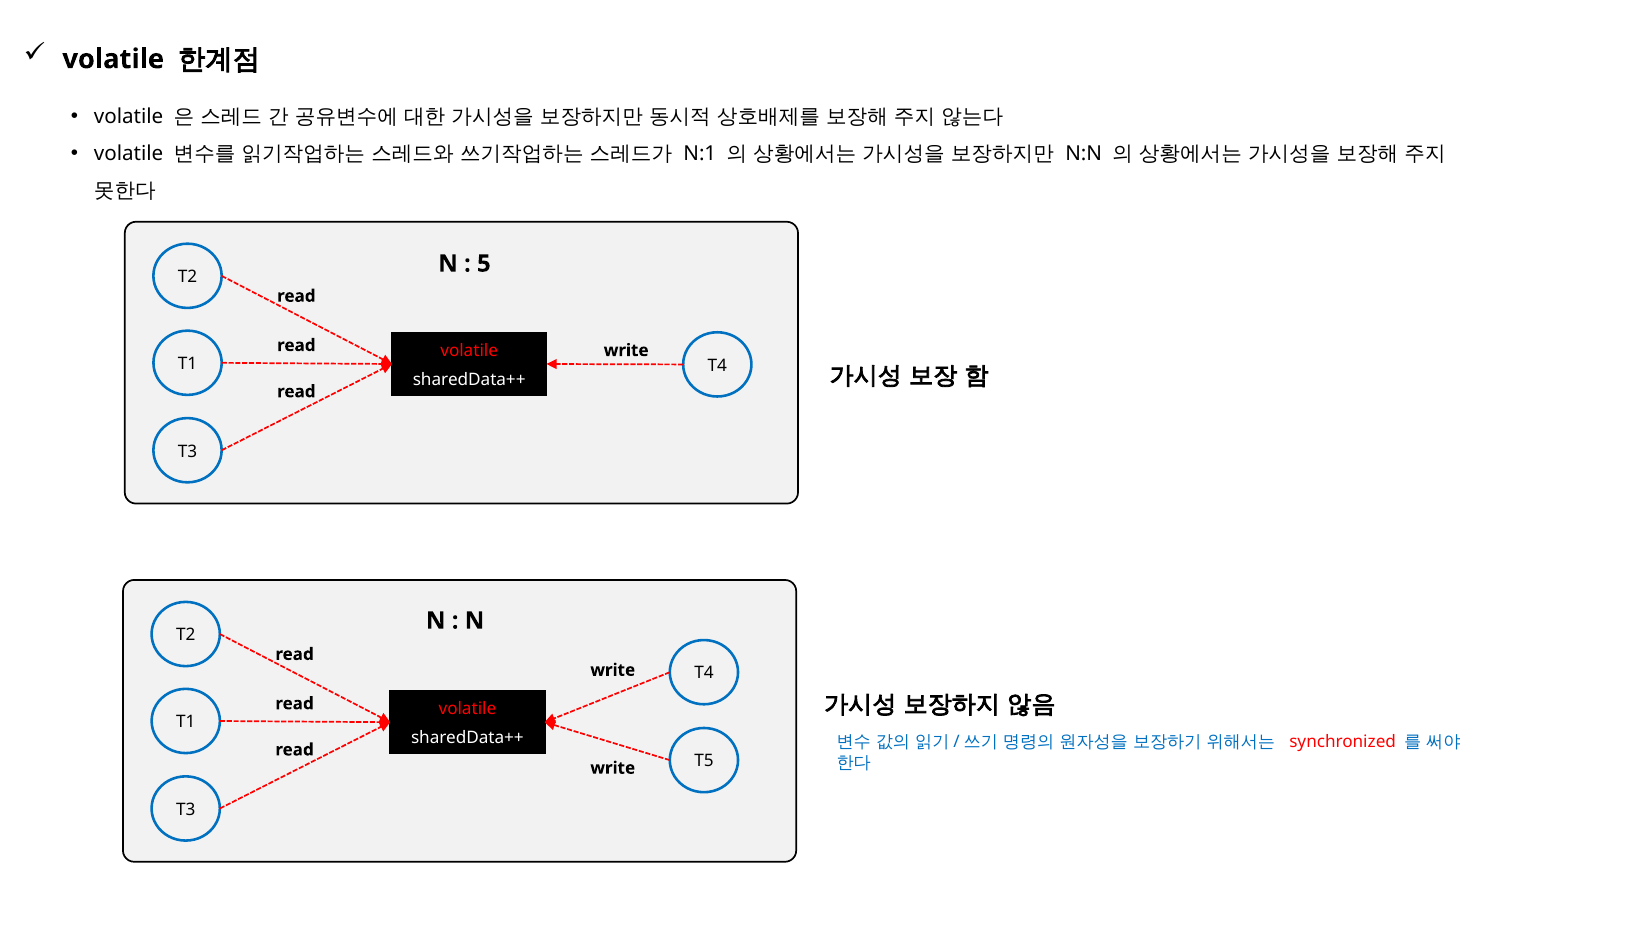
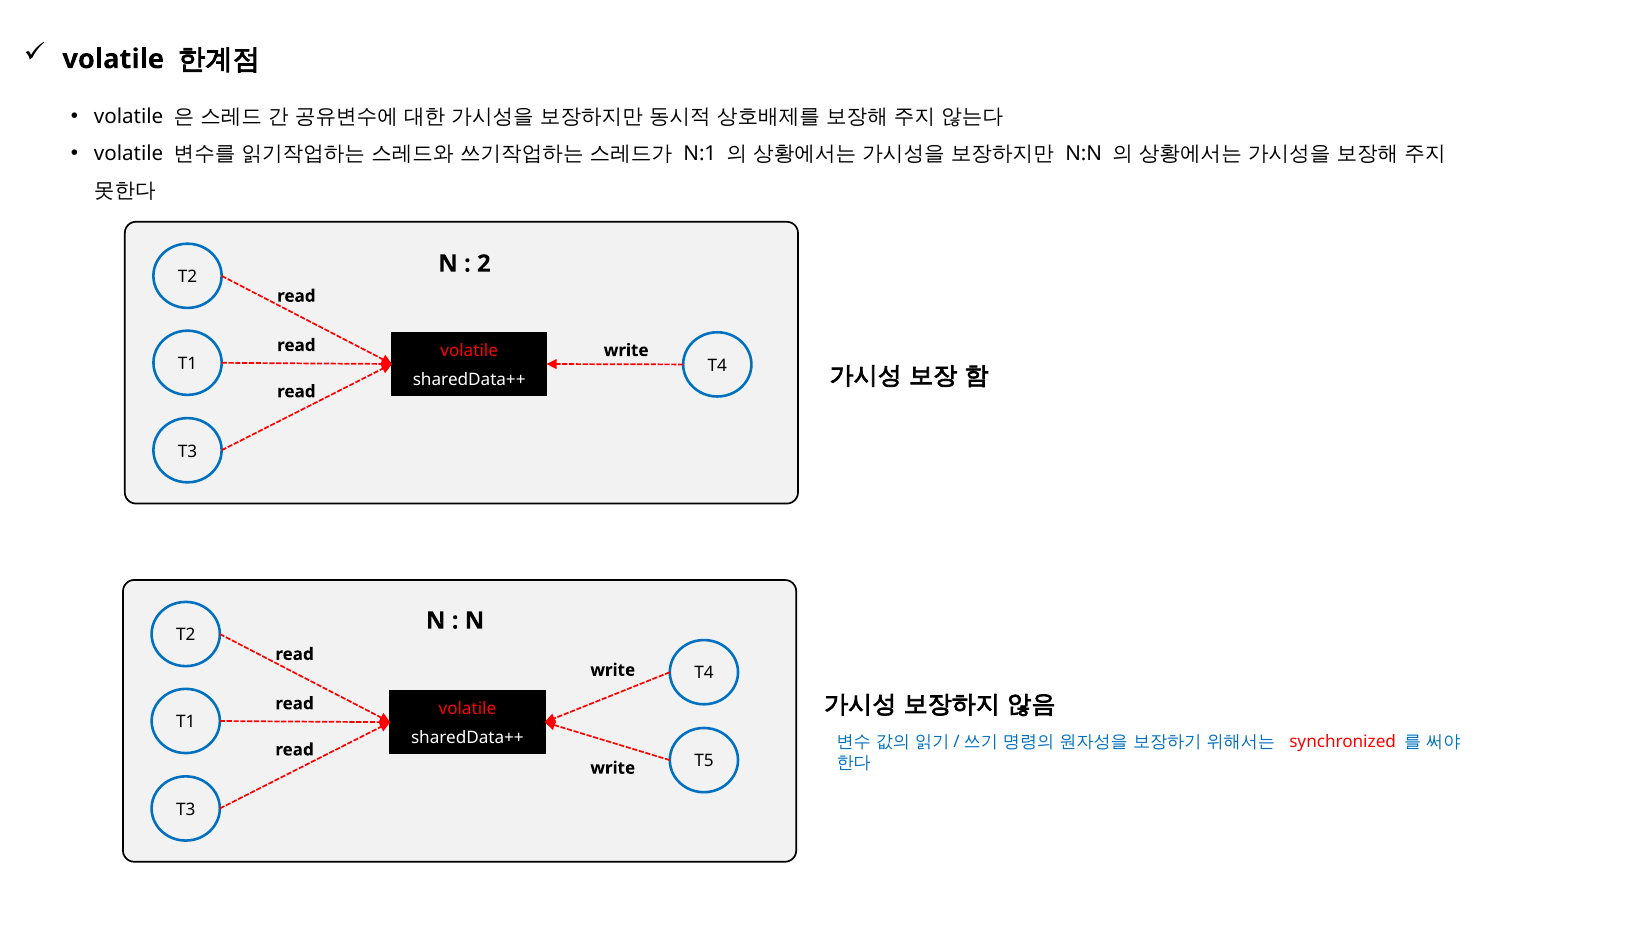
5: 5 -> 2
